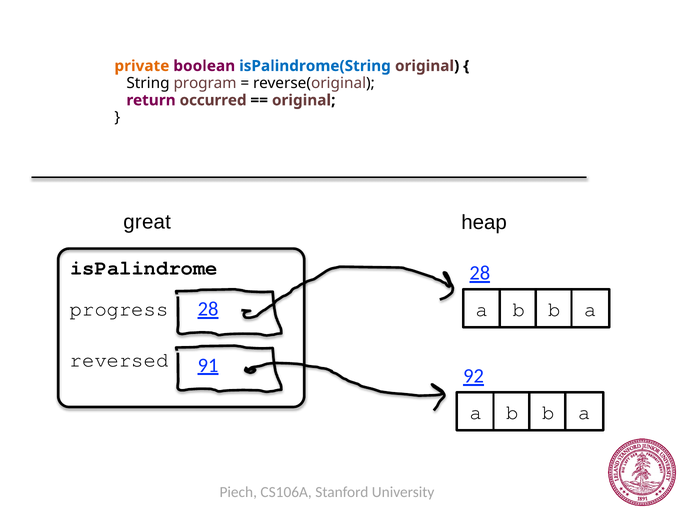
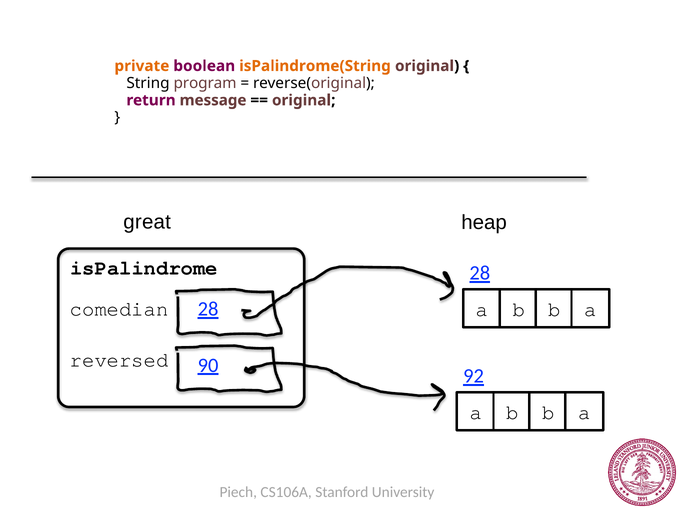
isPalindrome(String colour: blue -> orange
occurred: occurred -> message
progress: progress -> comedian
91: 91 -> 90
